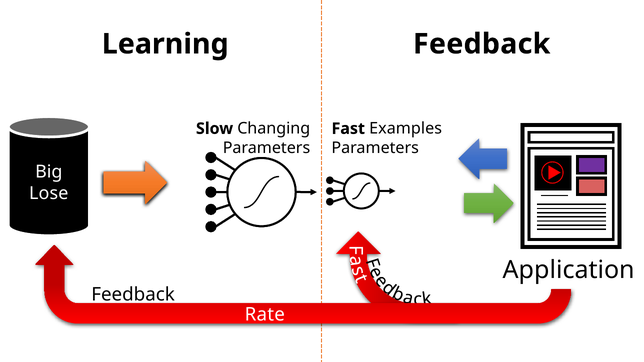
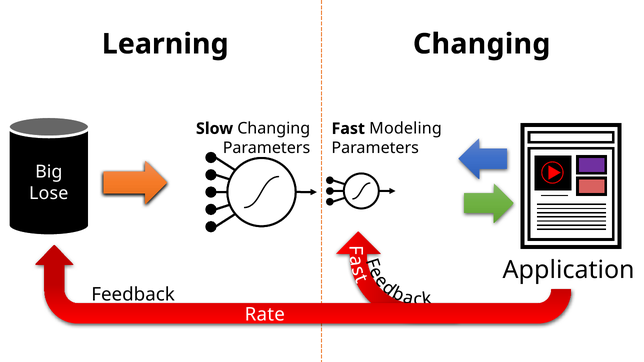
Learning Feedback: Feedback -> Changing
Examples: Examples -> Modeling
